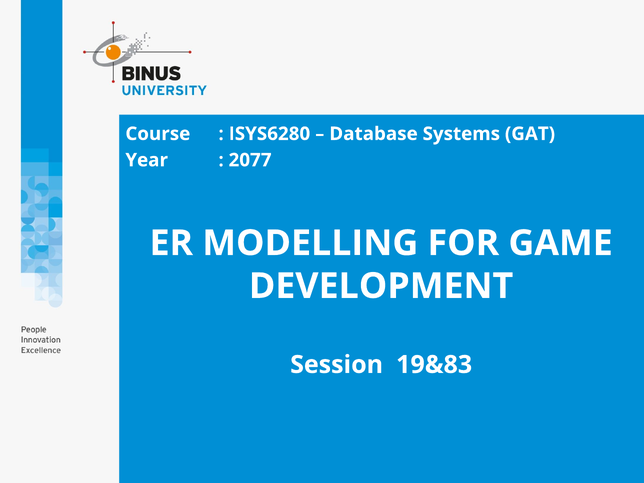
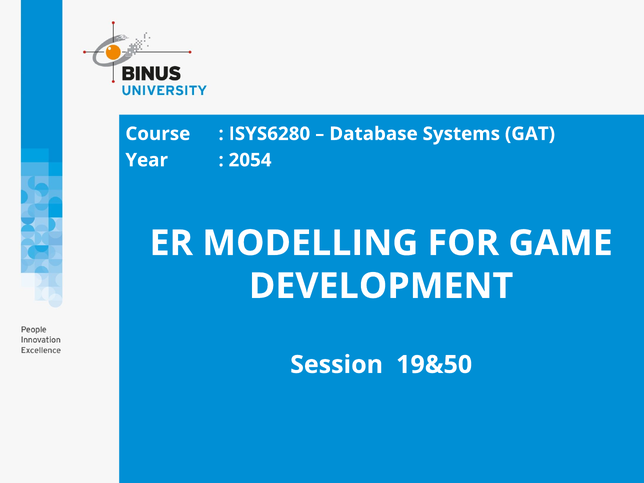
2077: 2077 -> 2054
19&83: 19&83 -> 19&50
